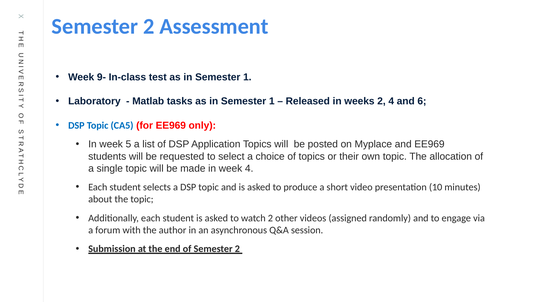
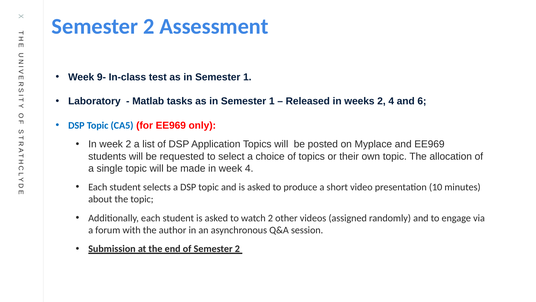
week 5: 5 -> 2
